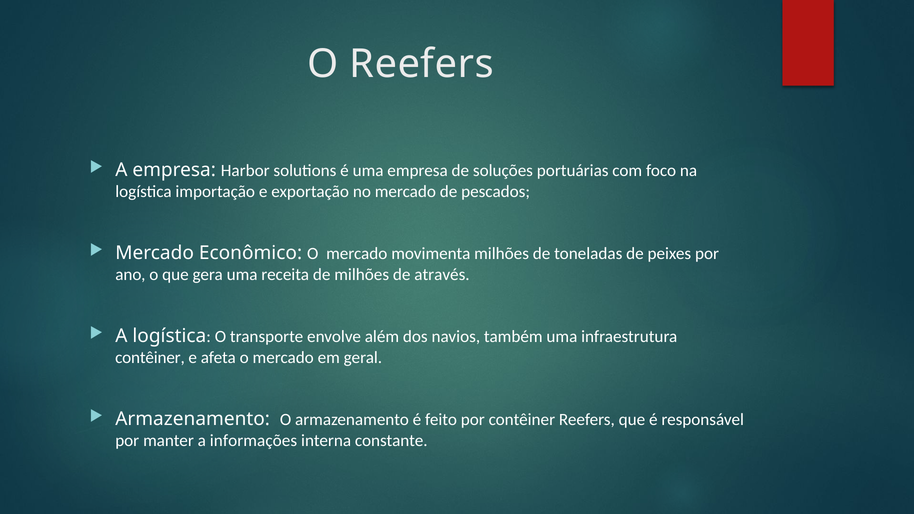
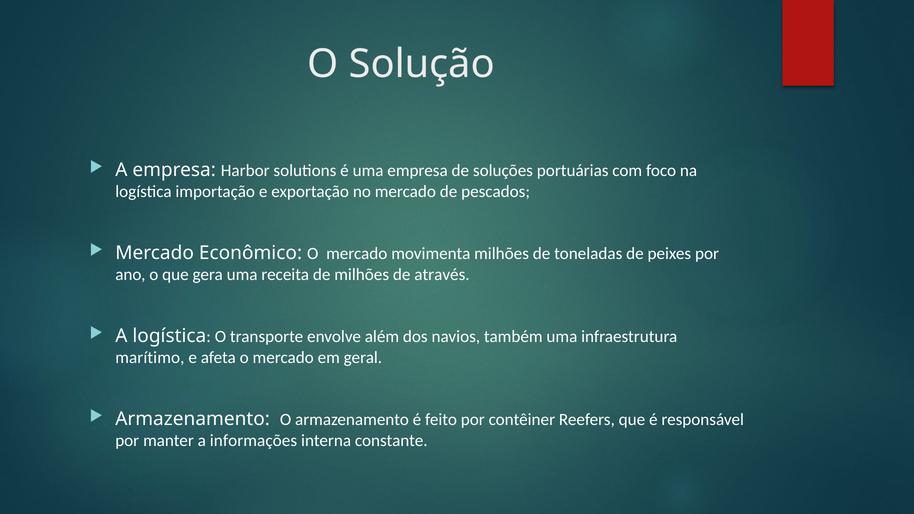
O Reefers: Reefers -> Solução
contêiner at (150, 358): contêiner -> marítimo
